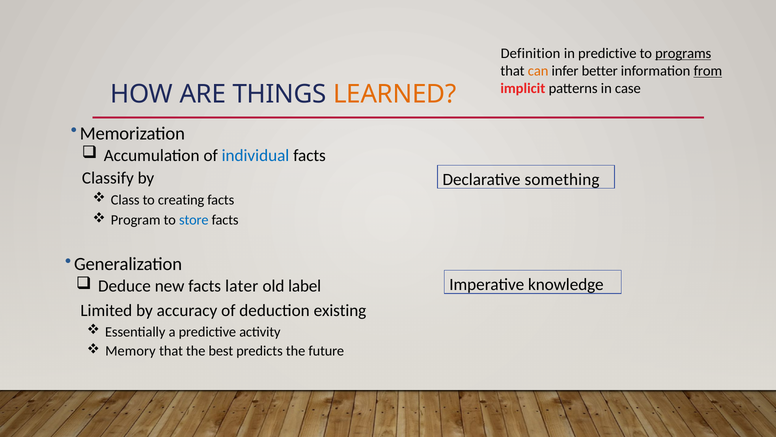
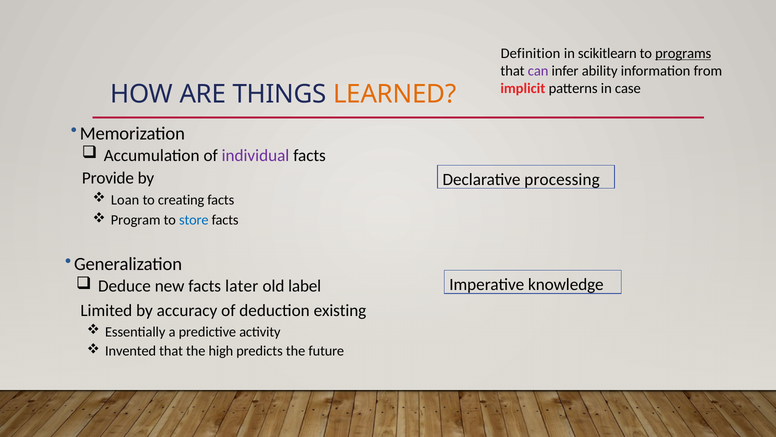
in predictive: predictive -> scikitlearn
can colour: orange -> purple
better: better -> ability
from underline: present -> none
individual colour: blue -> purple
Classify: Classify -> Provide
something: something -> processing
Class: Class -> Loan
Memory: Memory -> Invented
best: best -> high
